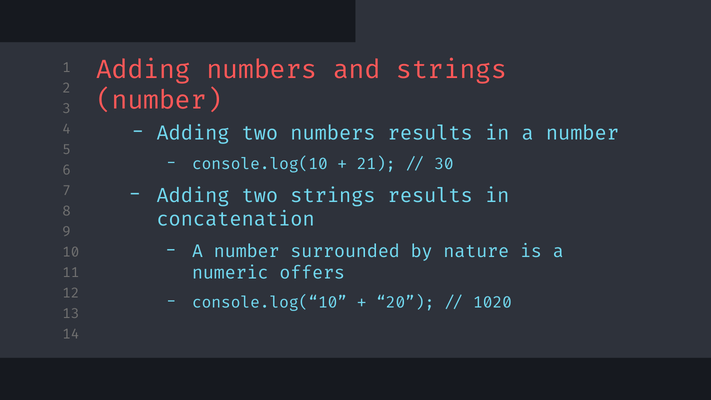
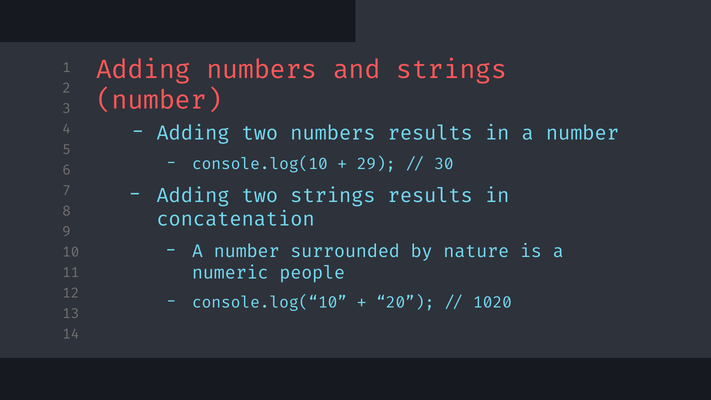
21: 21 -> 29
offers: offers -> people
